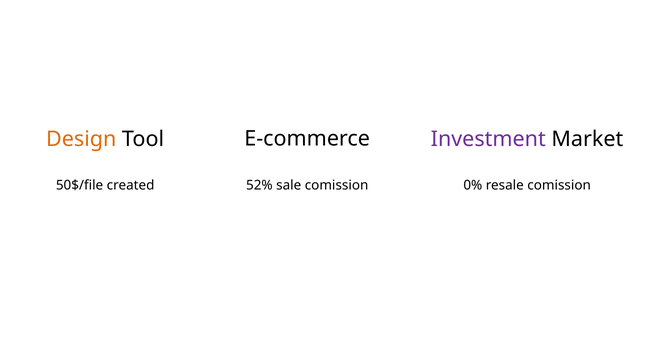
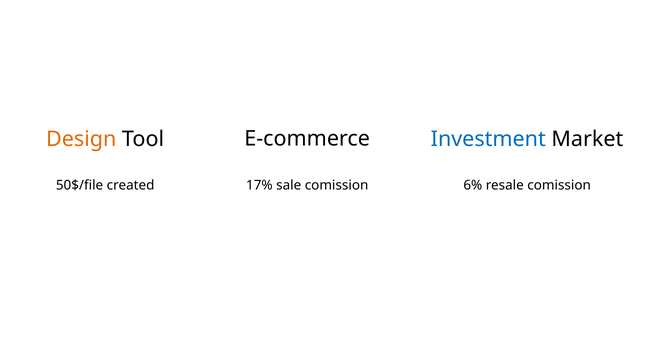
Investment colour: purple -> blue
52%: 52% -> 17%
0%: 0% -> 6%
